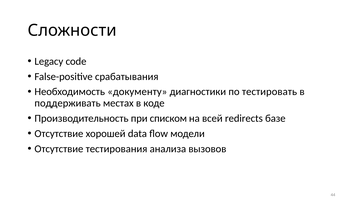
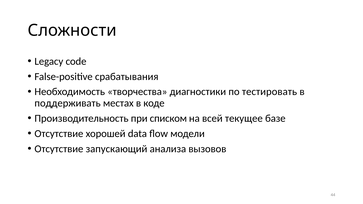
документу: документу -> творчества
redirects: redirects -> текущее
тестирования: тестирования -> запускающий
